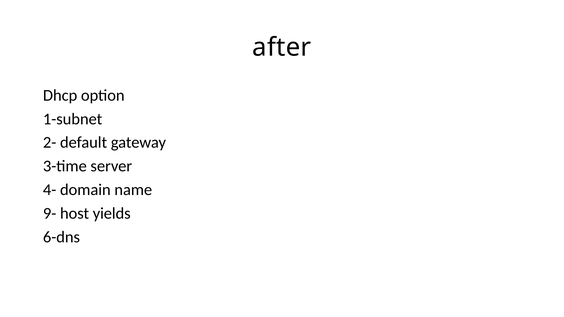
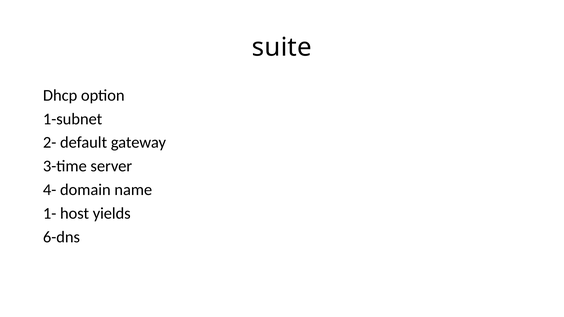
after: after -> suite
9-: 9- -> 1-
